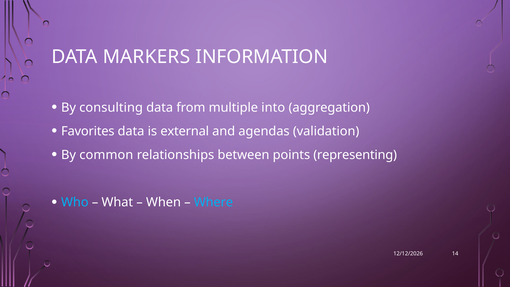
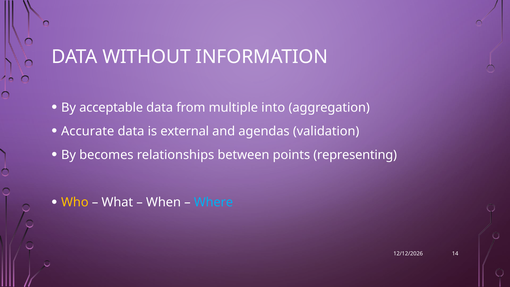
MARKERS: MARKERS -> WITHOUT
consulting: consulting -> acceptable
Favorites: Favorites -> Accurate
common: common -> becomes
Who colour: light blue -> yellow
